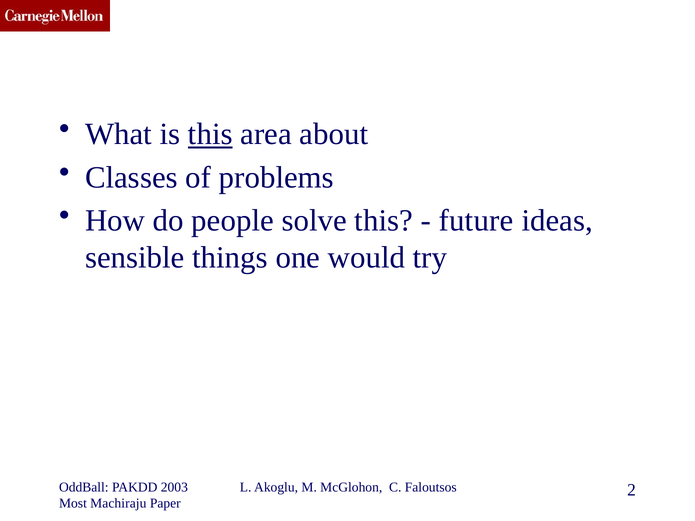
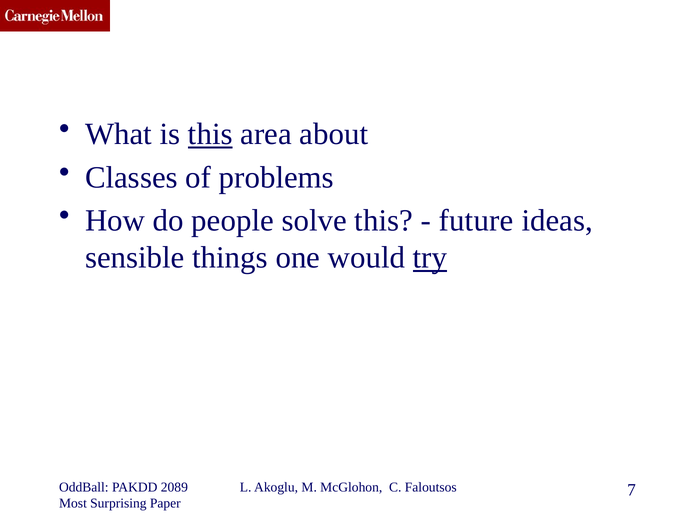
try underline: none -> present
2003: 2003 -> 2089
2: 2 -> 7
Machiraju: Machiraju -> Surprising
